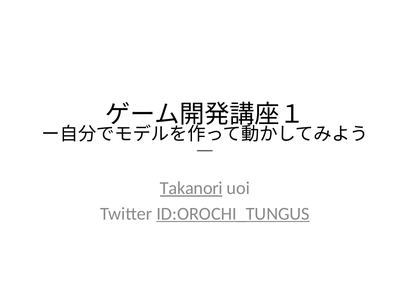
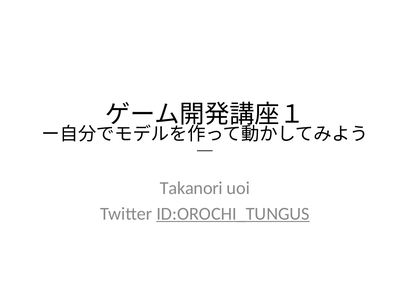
Takanori underline: present -> none
